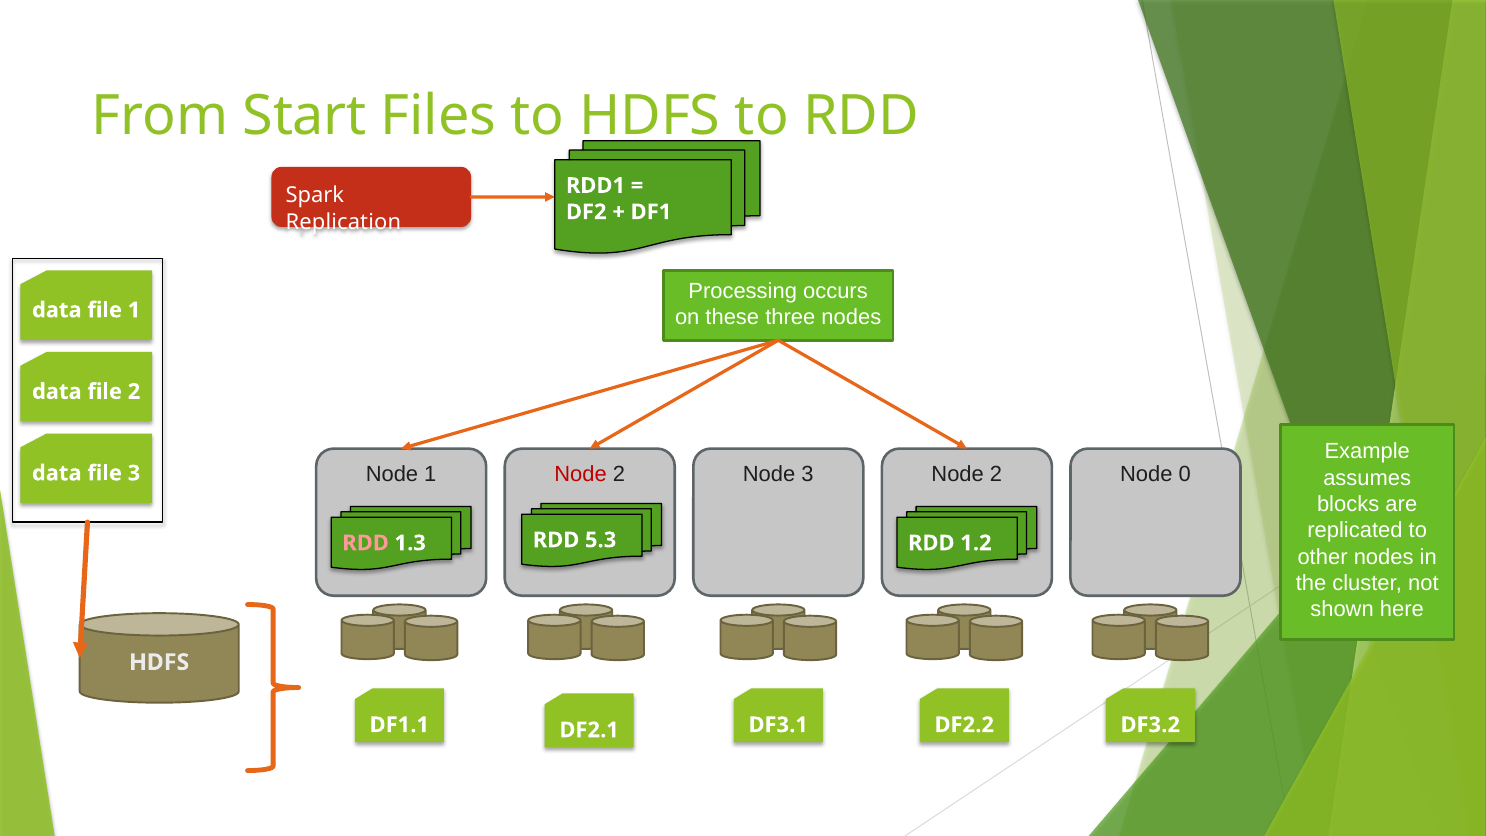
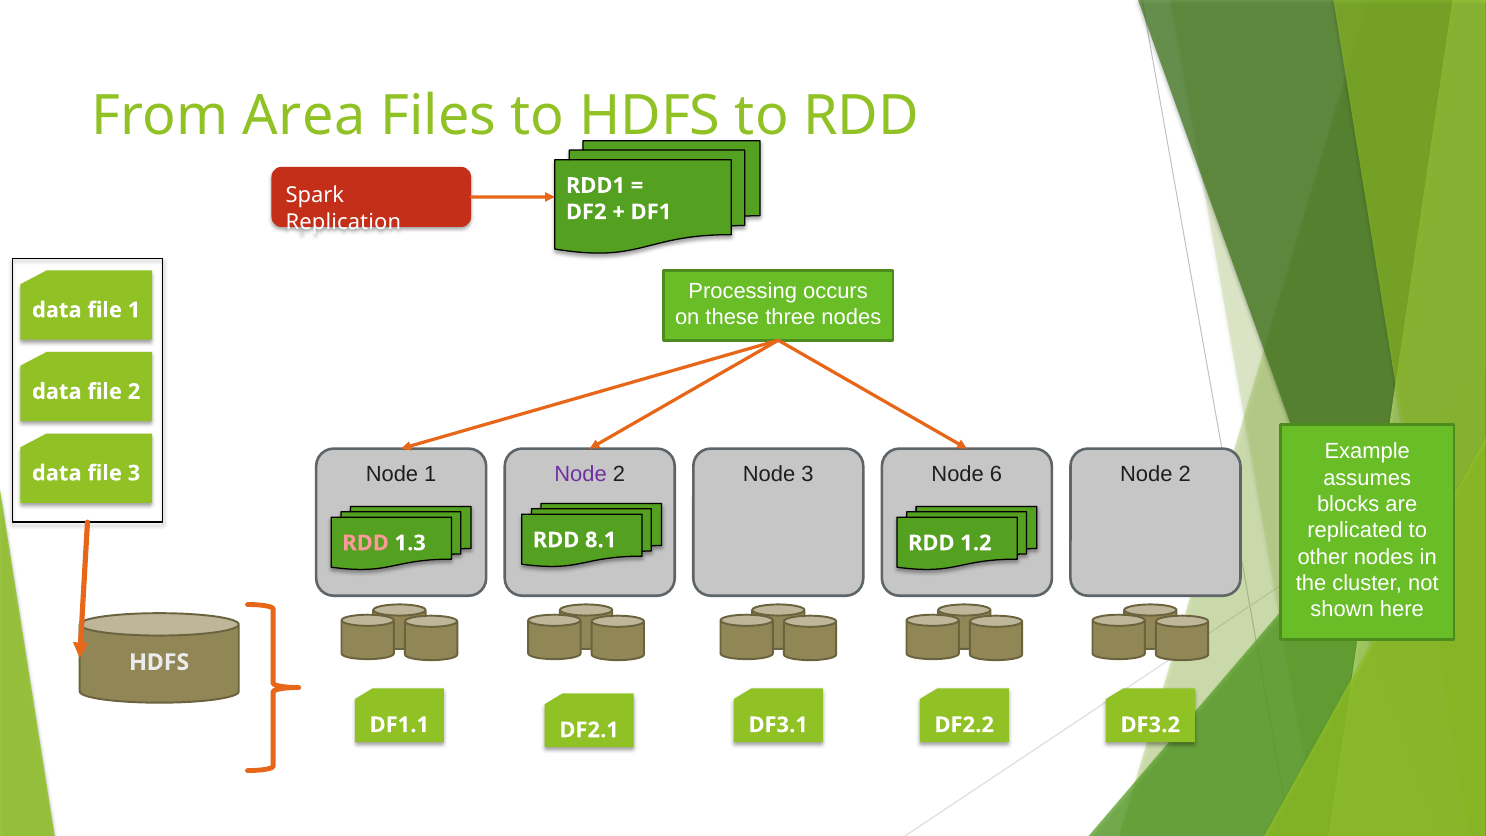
Start: Start -> Area
Node at (581, 474) colour: red -> purple
3 Node 2: 2 -> 6
0 at (1185, 474): 0 -> 2
5.3: 5.3 -> 8.1
